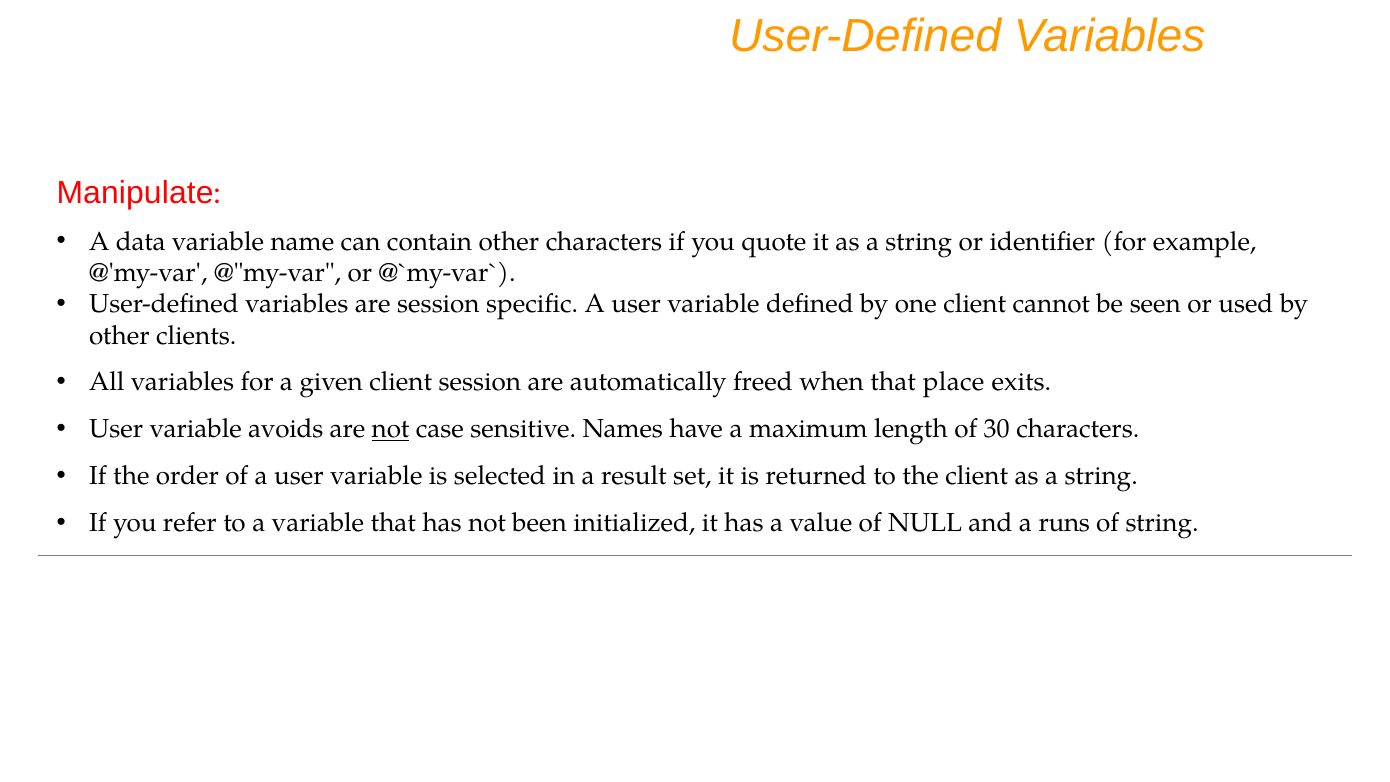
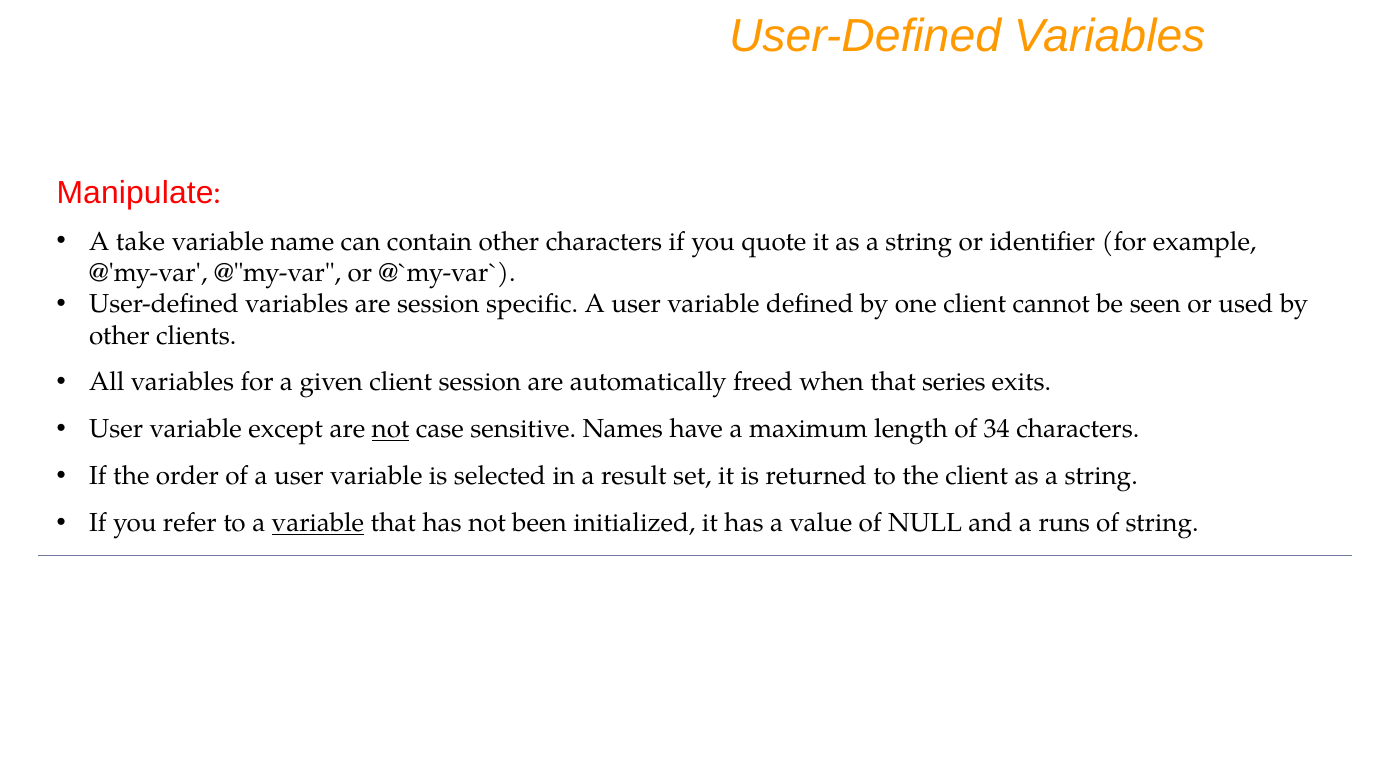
data: data -> take
place: place -> series
avoids: avoids -> except
30: 30 -> 34
variable at (318, 523) underline: none -> present
